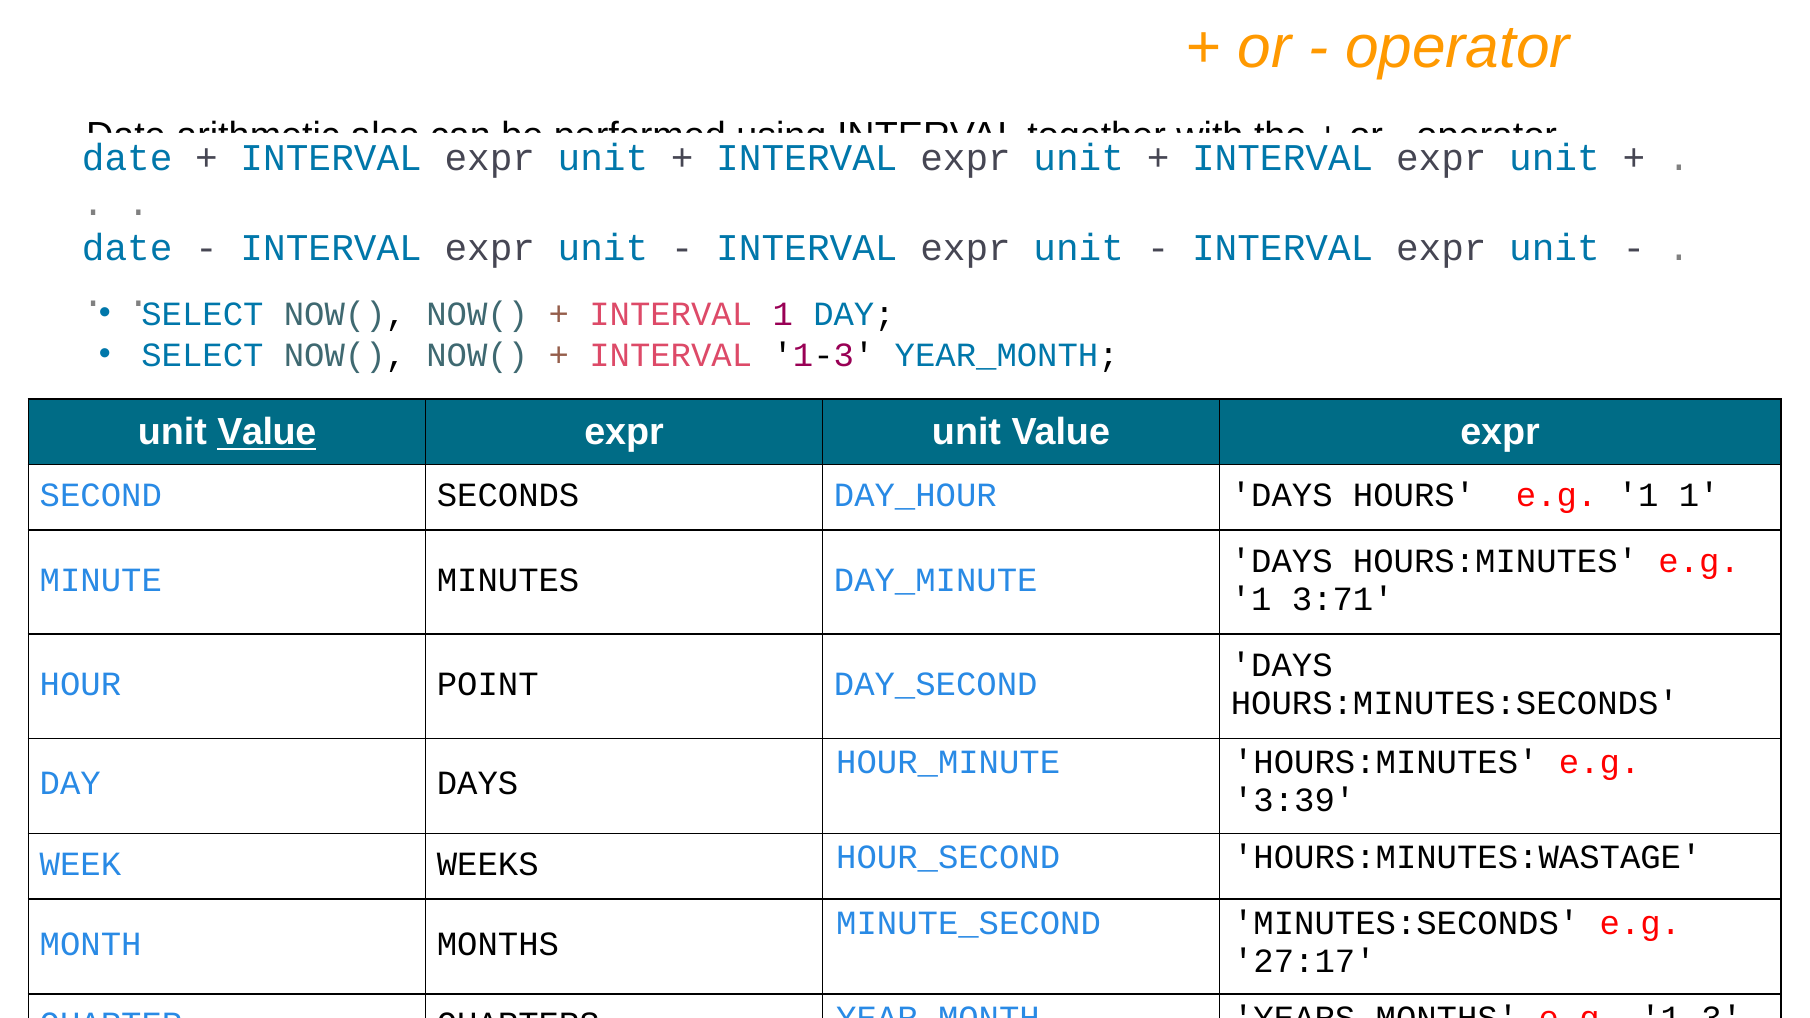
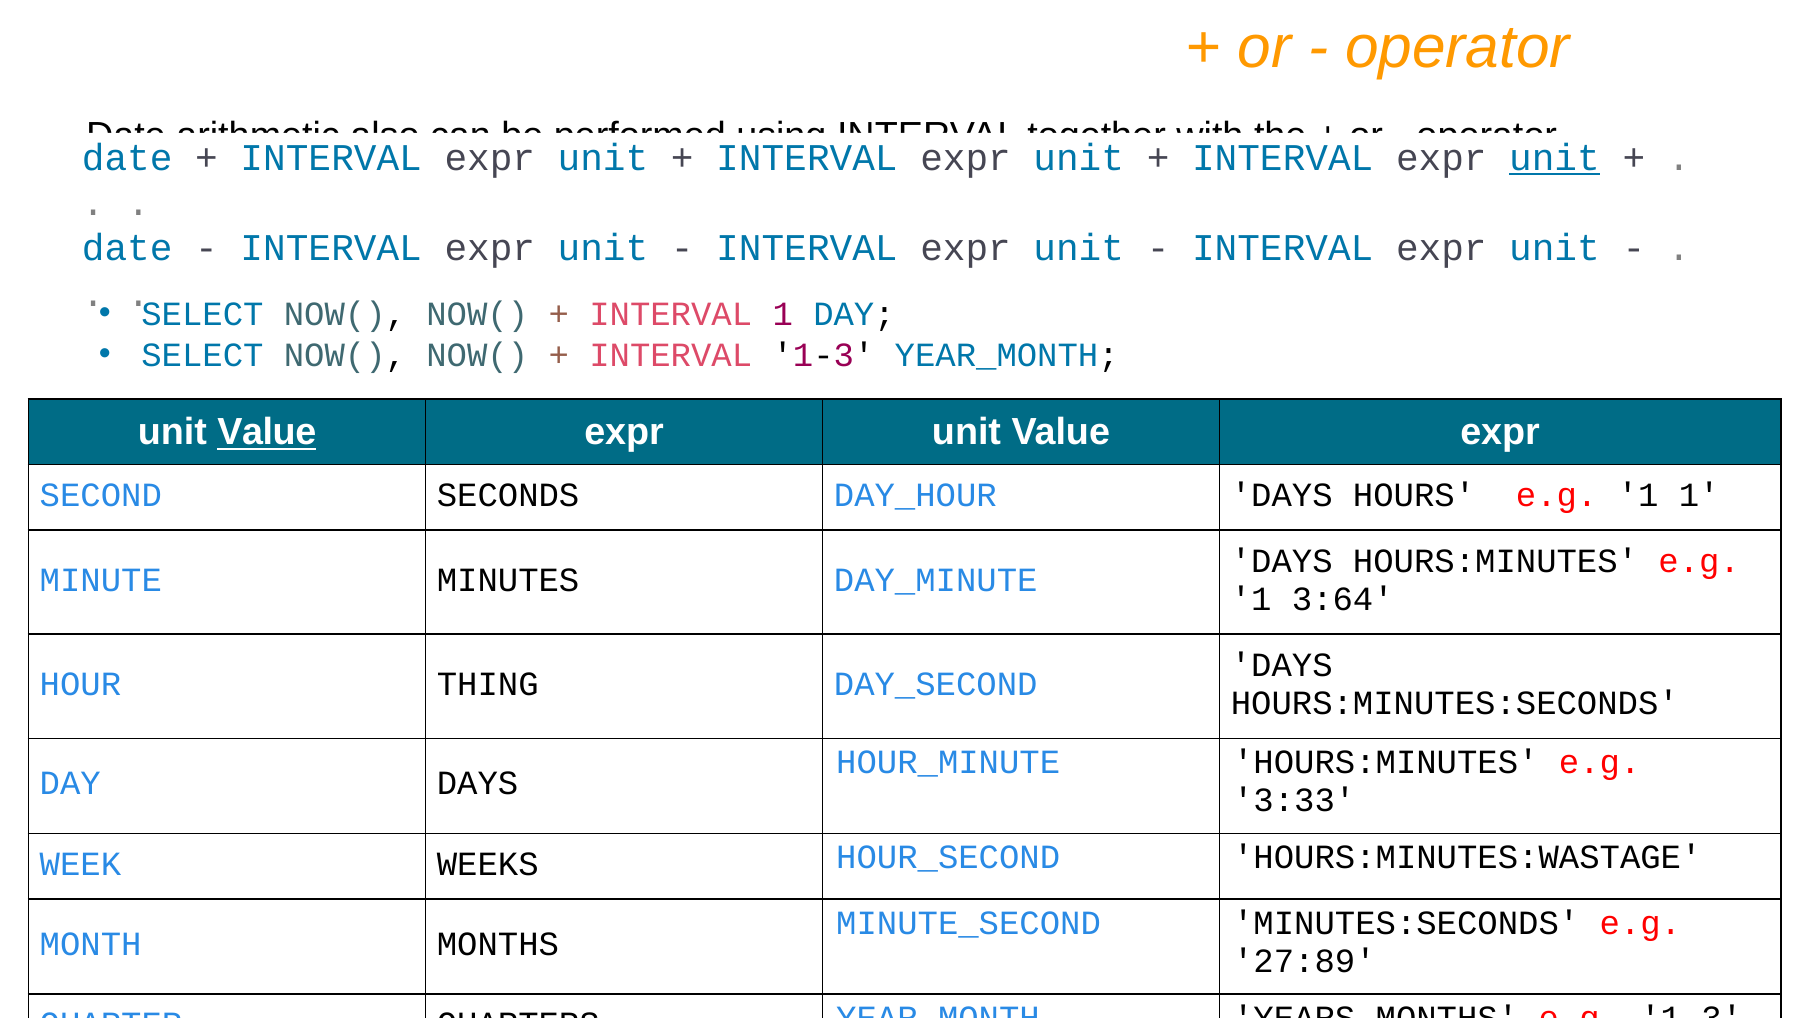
unit at (1554, 158) underline: none -> present
3:71: 3:71 -> 3:64
POINT: POINT -> THING
3:39: 3:39 -> 3:33
27:17: 27:17 -> 27:89
